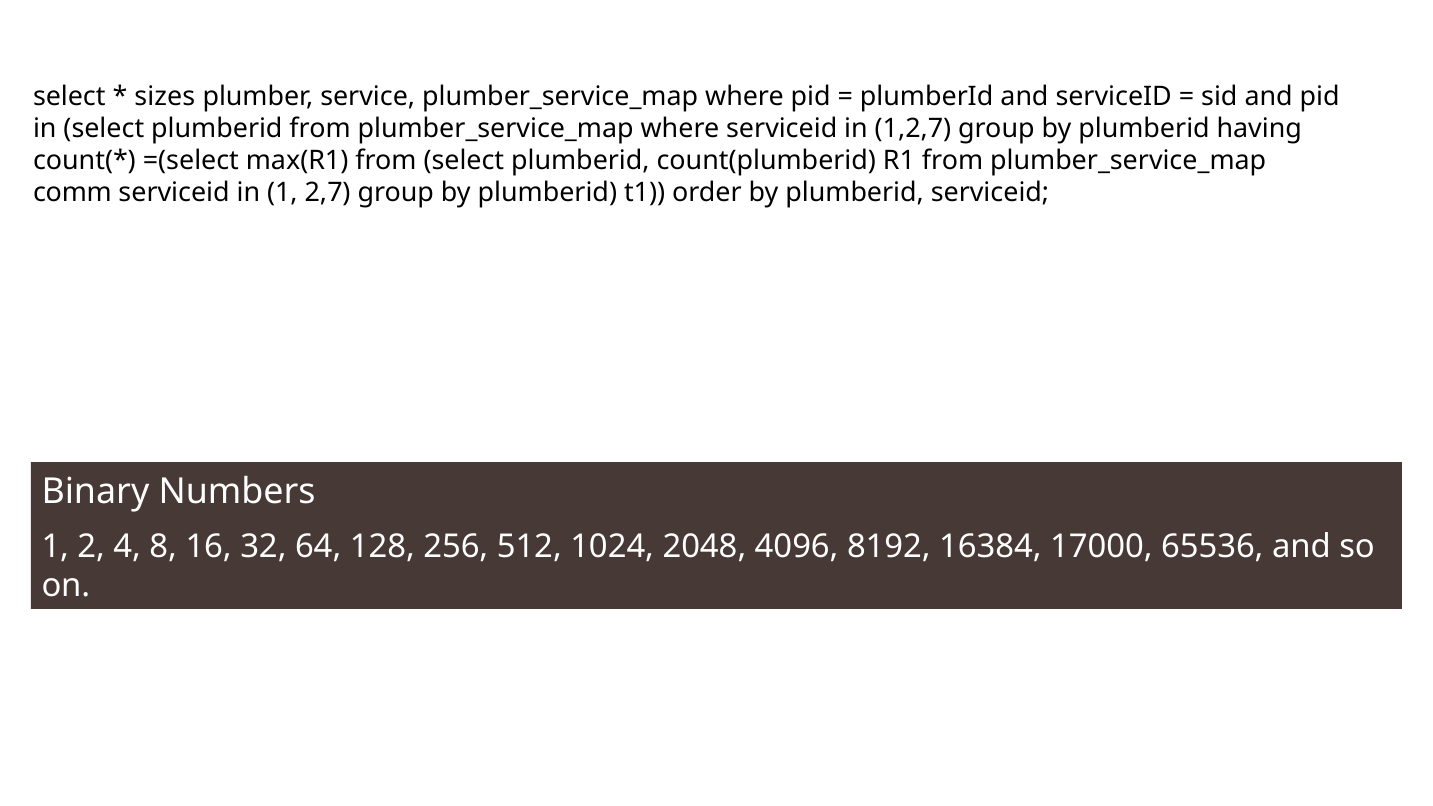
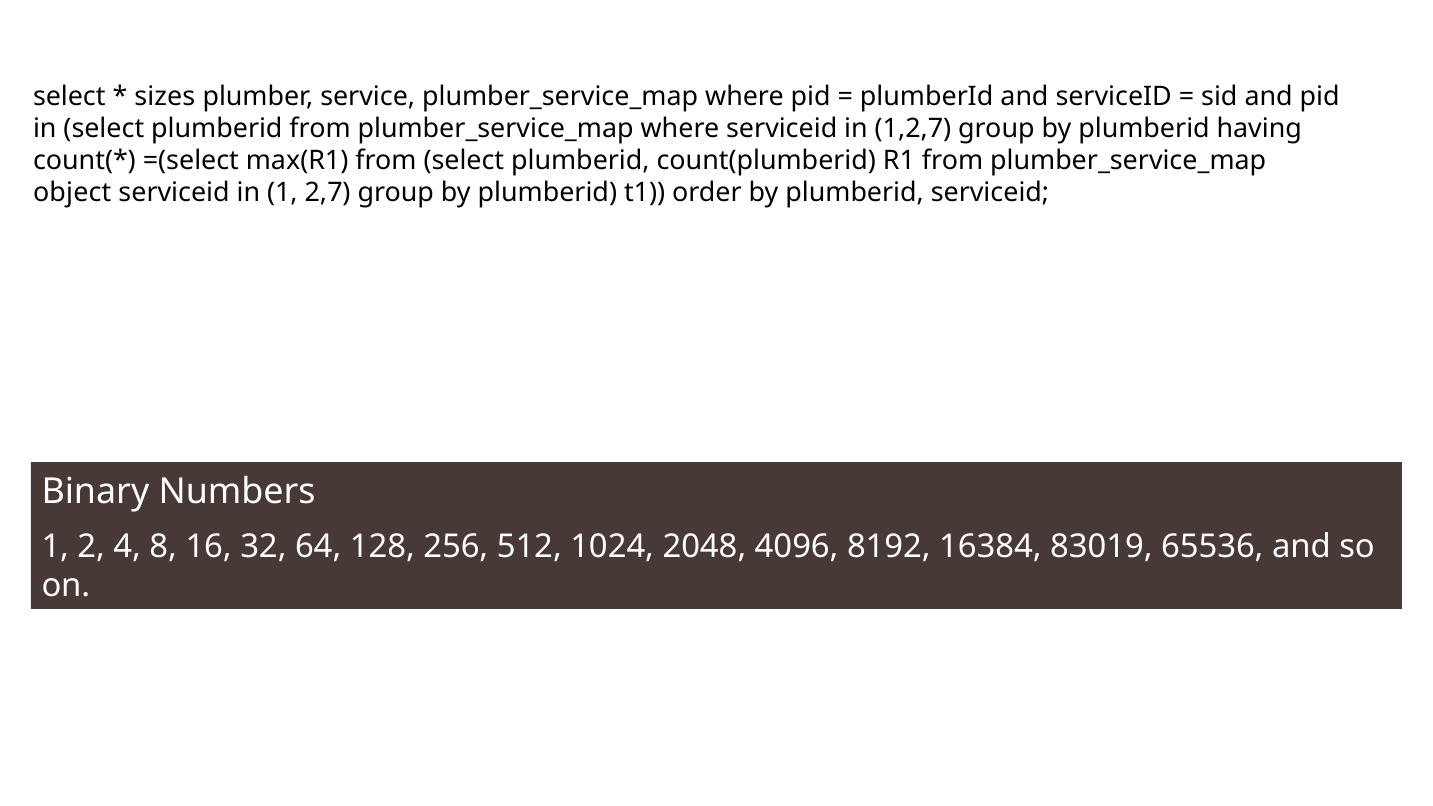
comm: comm -> object
17000: 17000 -> 83019
